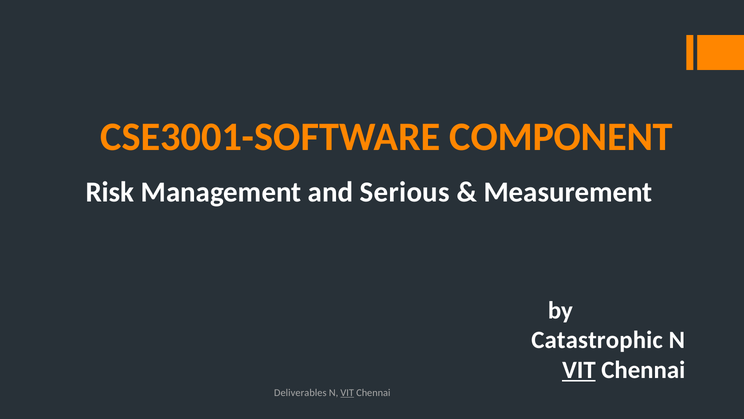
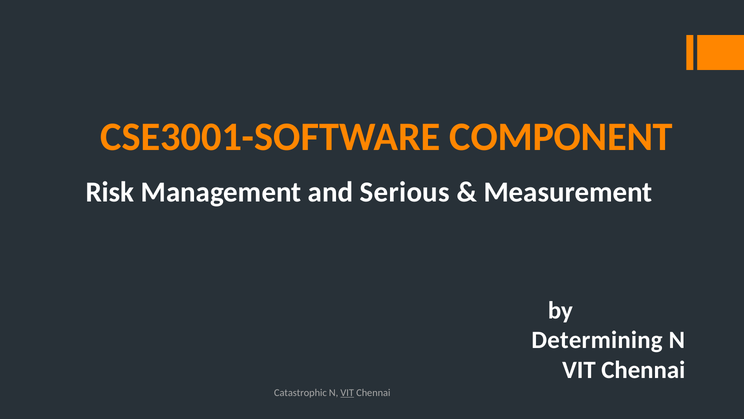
Catastrophic: Catastrophic -> Determining
VIT at (579, 370) underline: present -> none
Deliverables: Deliverables -> Catastrophic
